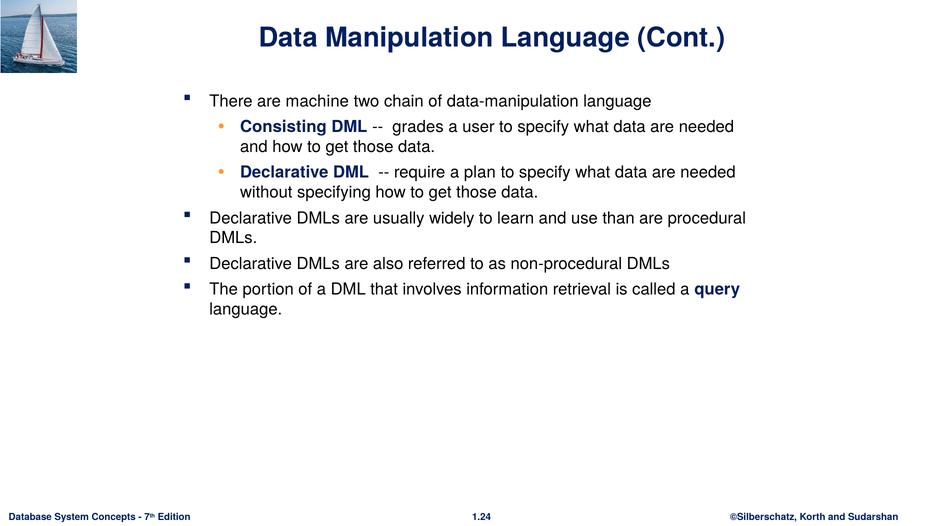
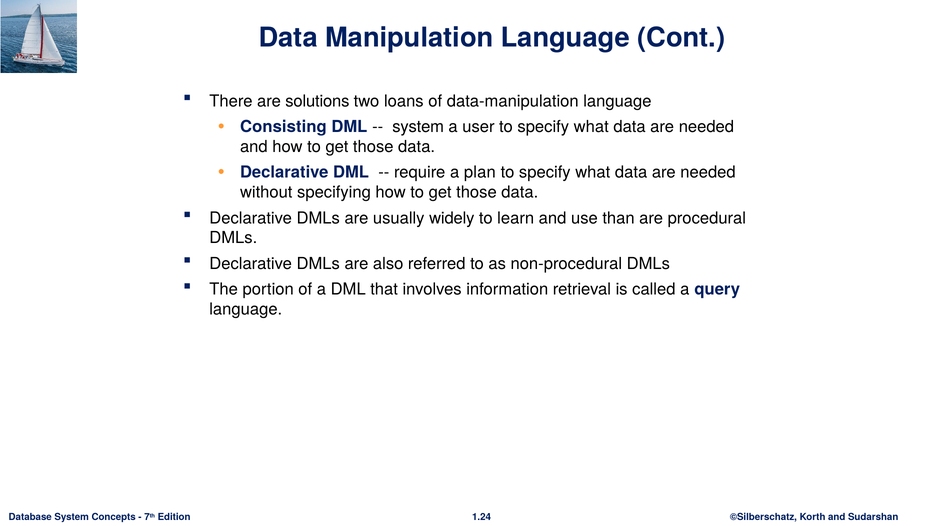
machine: machine -> solutions
chain: chain -> loans
grades at (418, 127): grades -> system
